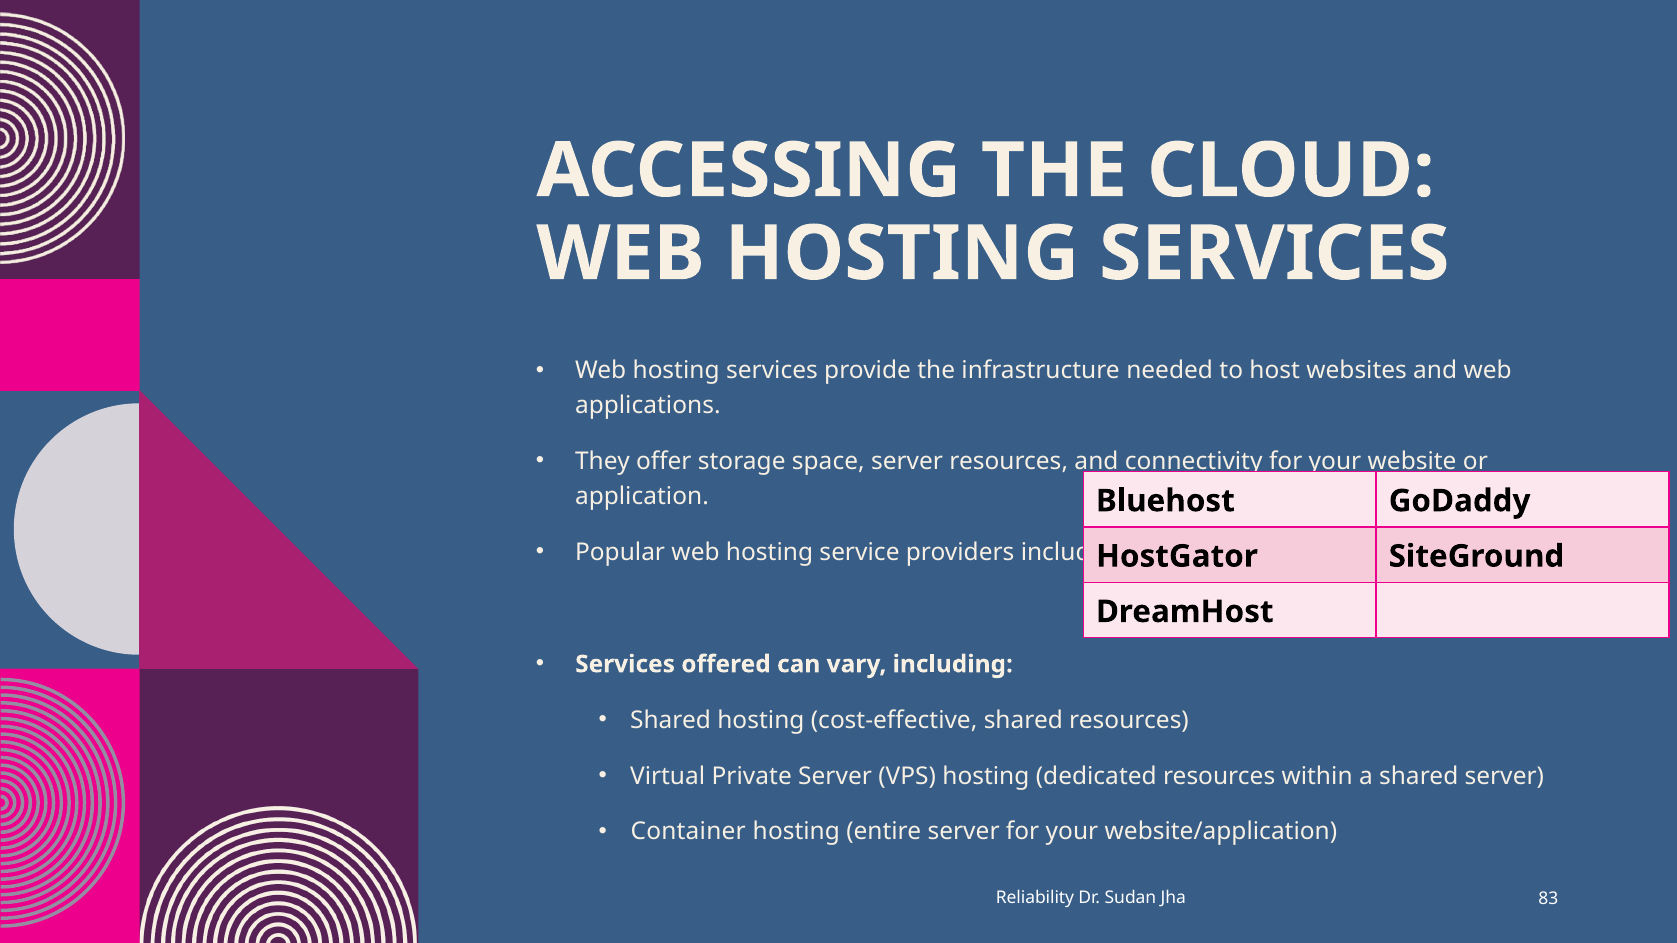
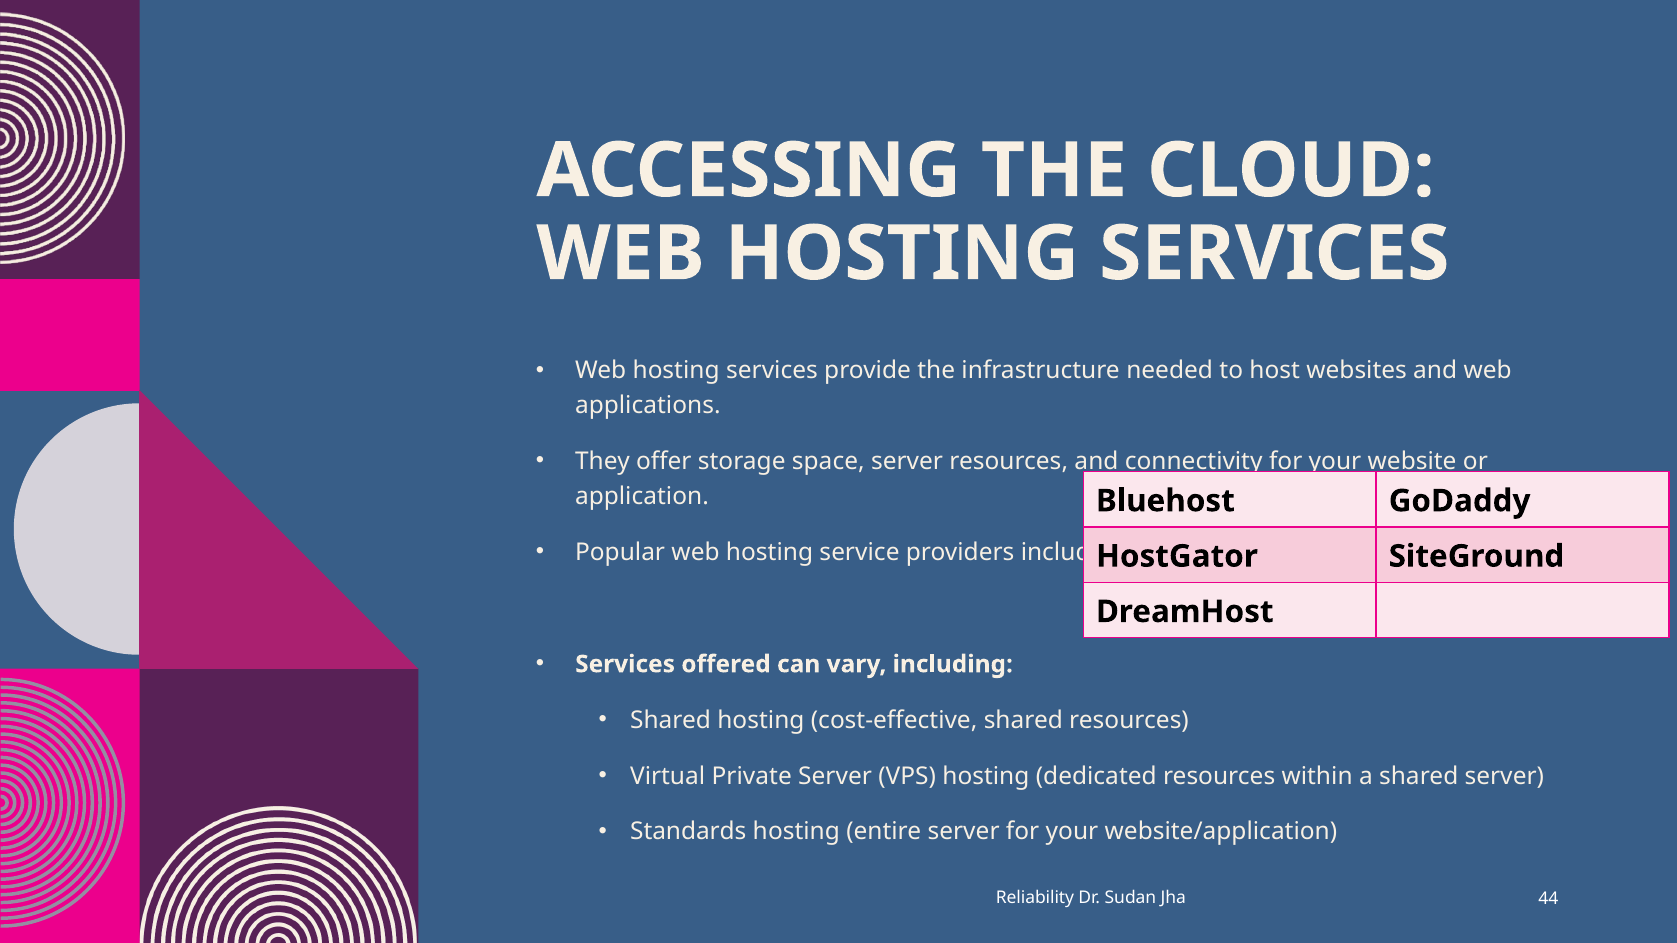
Container: Container -> Standards
83: 83 -> 44
